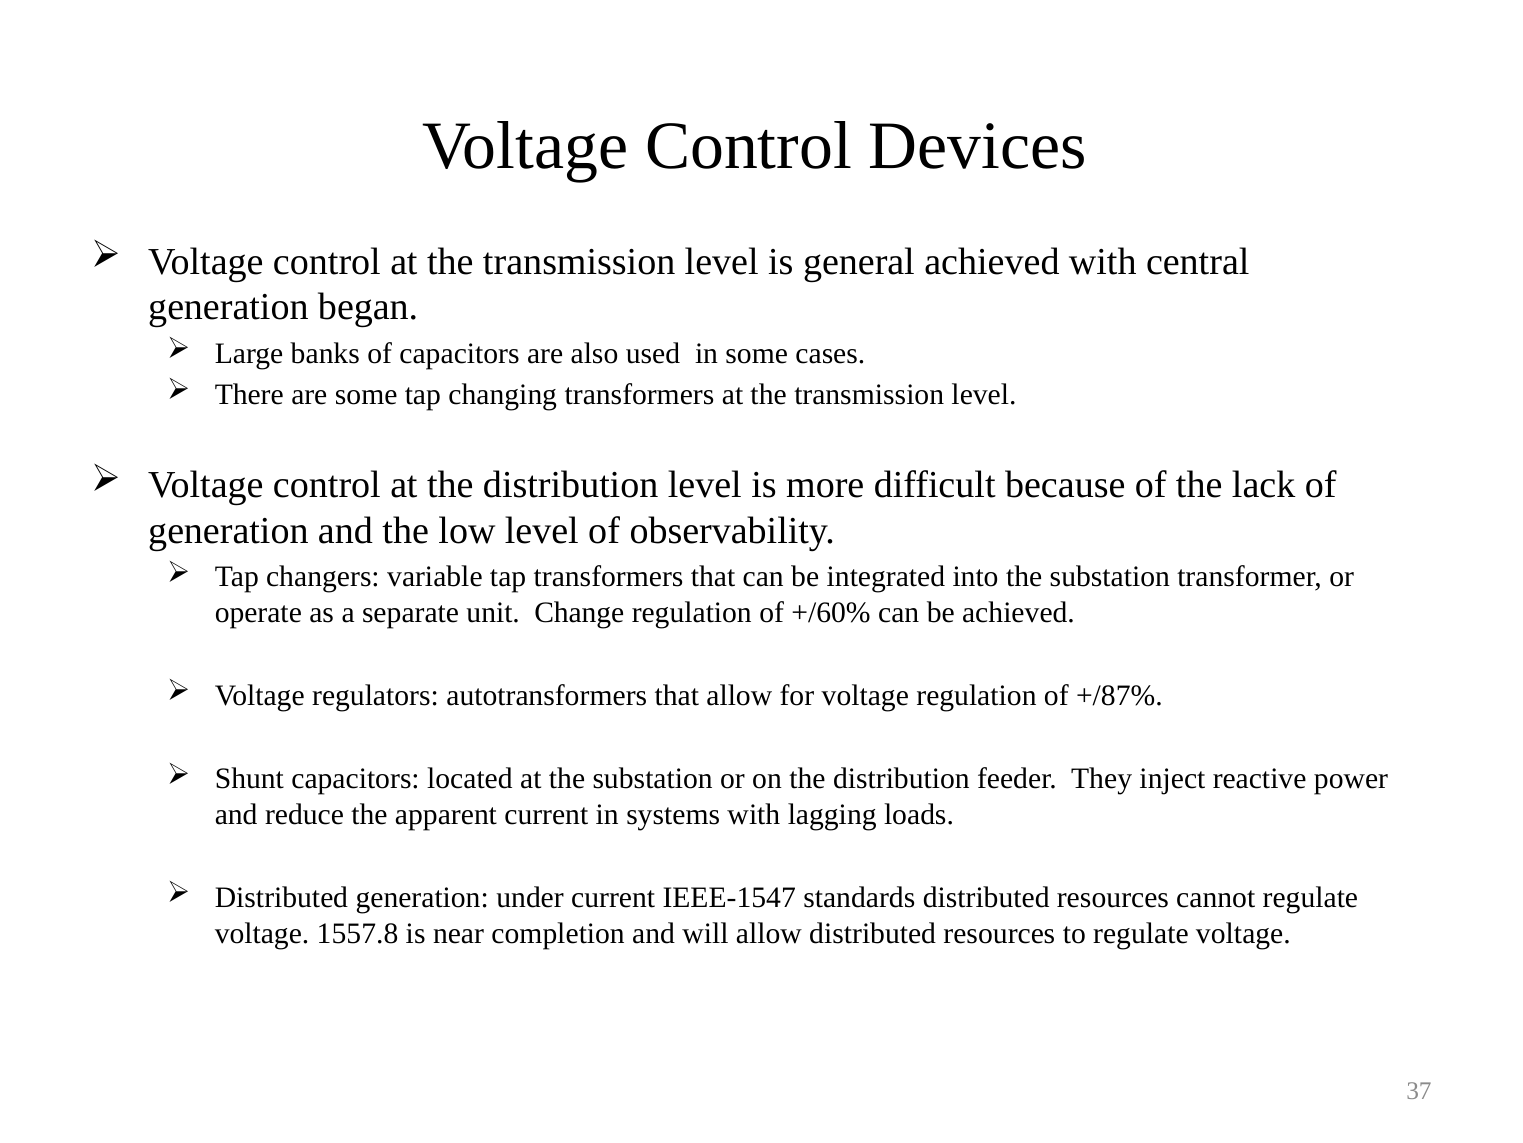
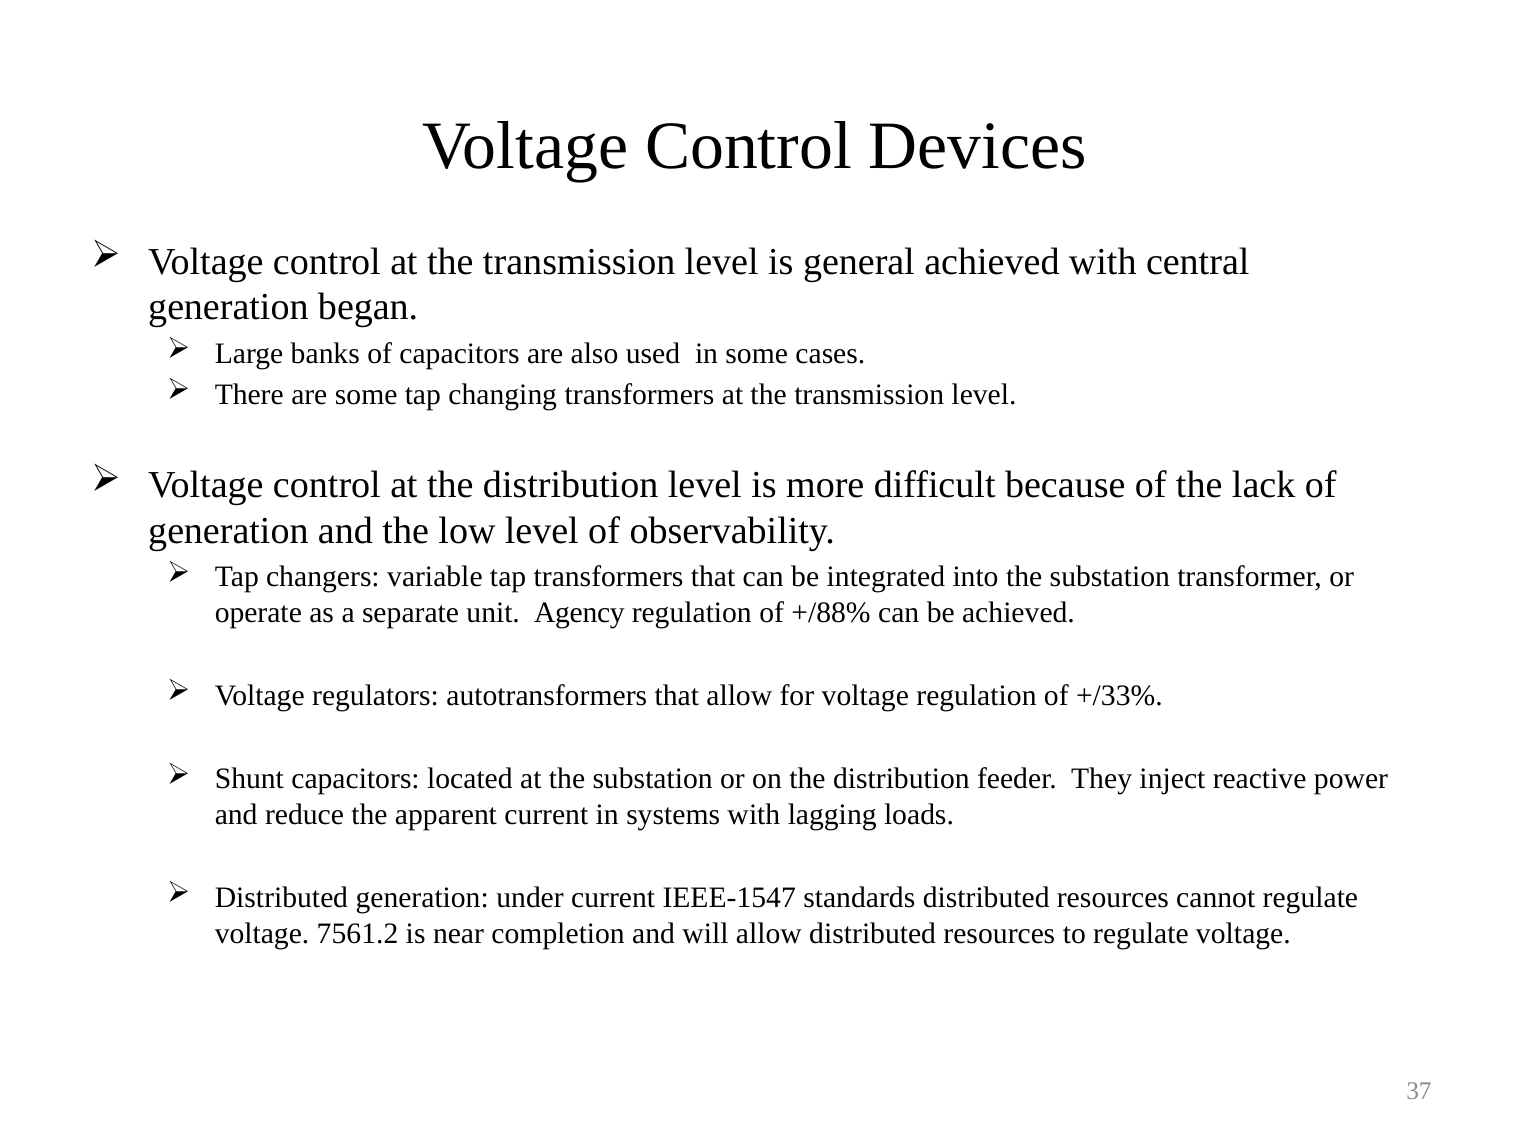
Change: Change -> Agency
+/60%: +/60% -> +/88%
+/87%: +/87% -> +/33%
1557.8: 1557.8 -> 7561.2
